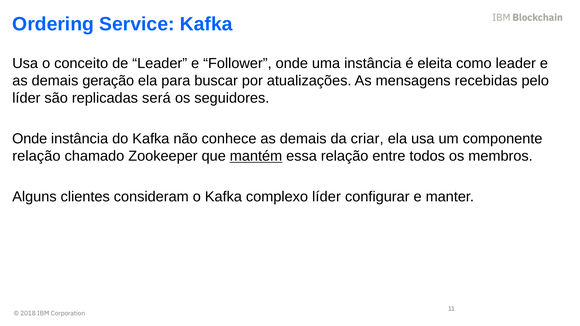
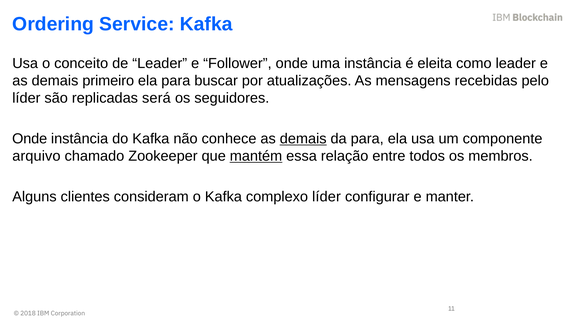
geração: geração -> primeiro
demais at (303, 139) underline: none -> present
da criar: criar -> para
relação at (36, 156): relação -> arquivo
